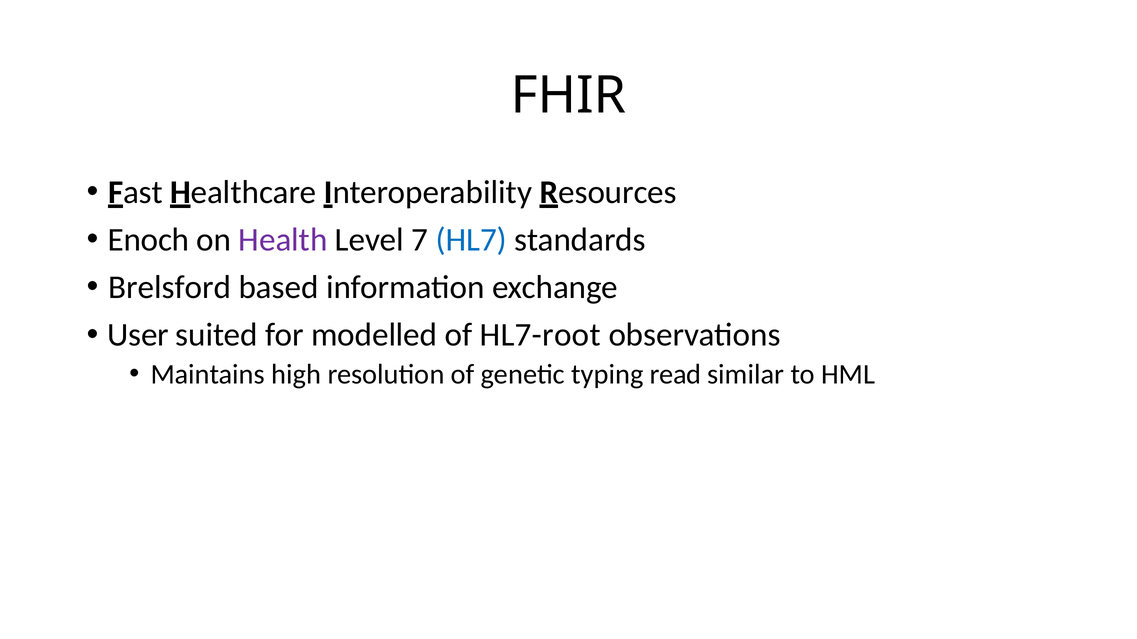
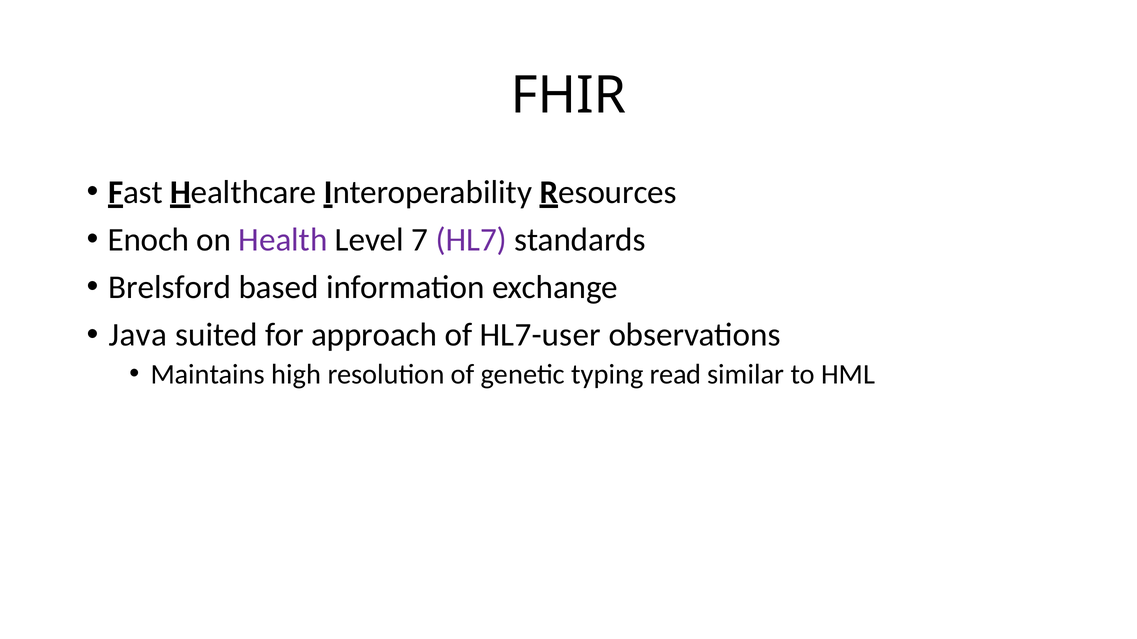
HL7 colour: blue -> purple
User: User -> Java
modelled: modelled -> approach
HL7-root: HL7-root -> HL7-user
